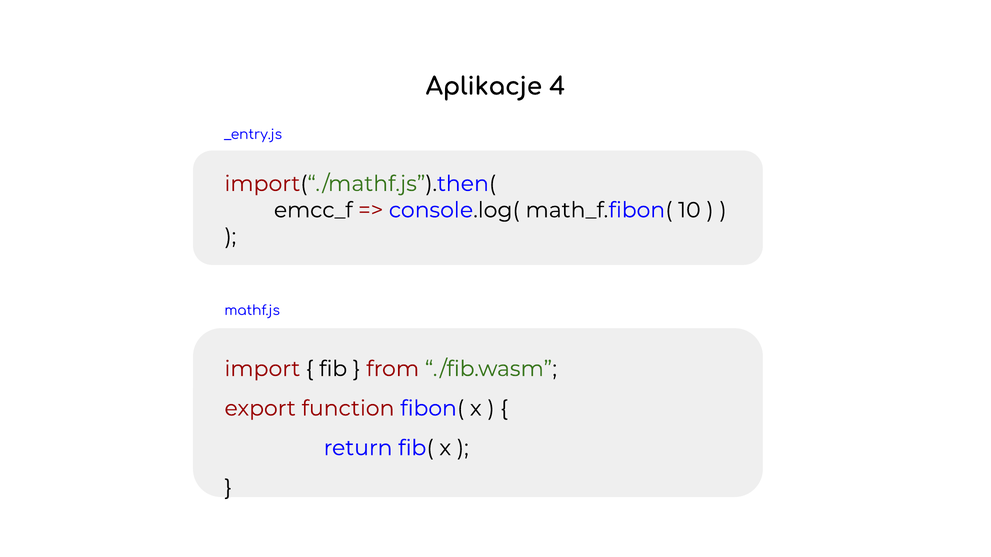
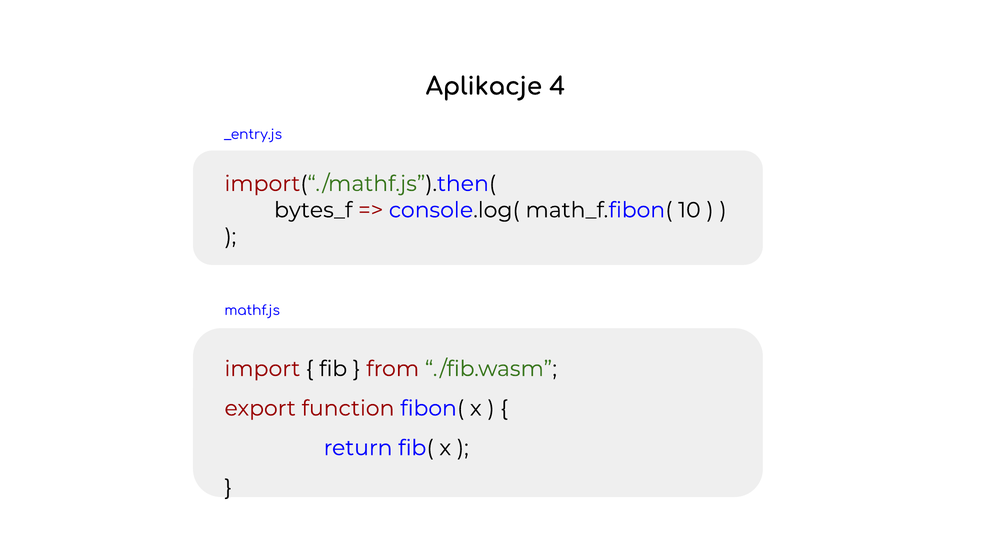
emcc_f: emcc_f -> bytes_f
